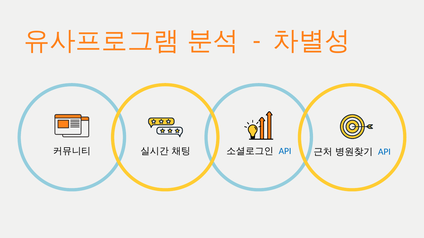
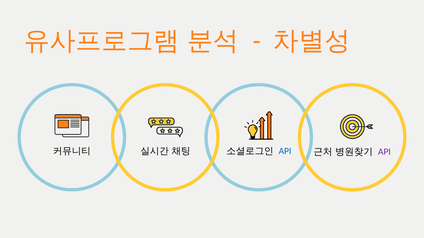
API at (384, 152) colour: blue -> purple
